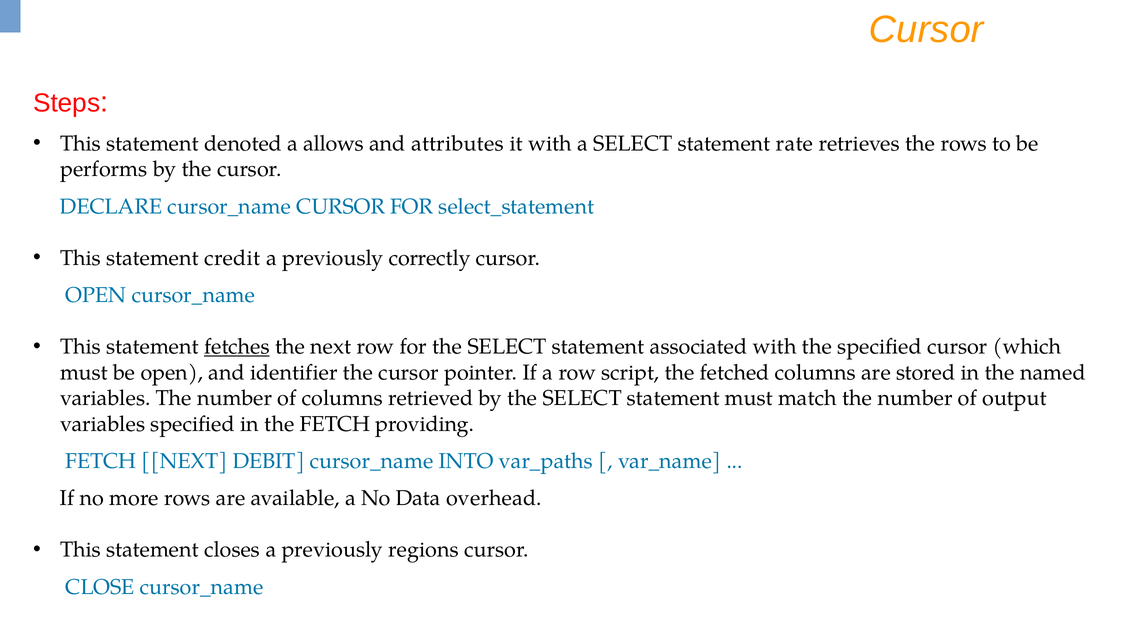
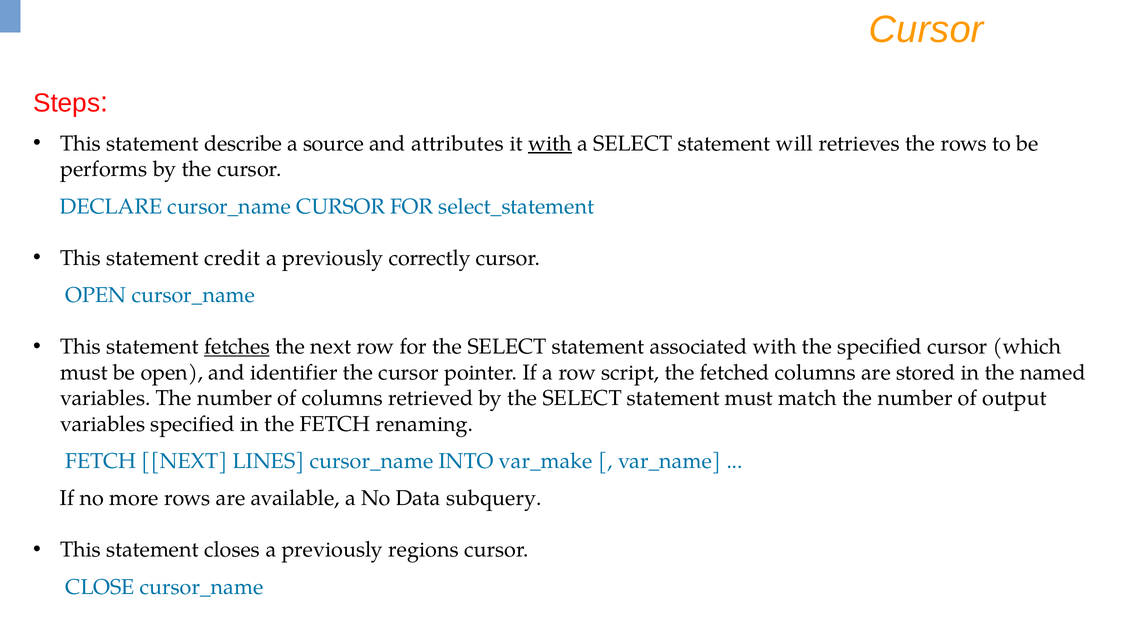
denoted: denoted -> describe
allows: allows -> source
with at (550, 144) underline: none -> present
rate: rate -> will
providing: providing -> renaming
DEBIT: DEBIT -> LINES
var_paths: var_paths -> var_make
overhead: overhead -> subquery
